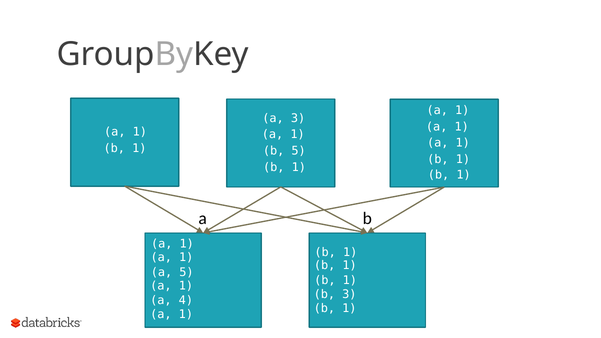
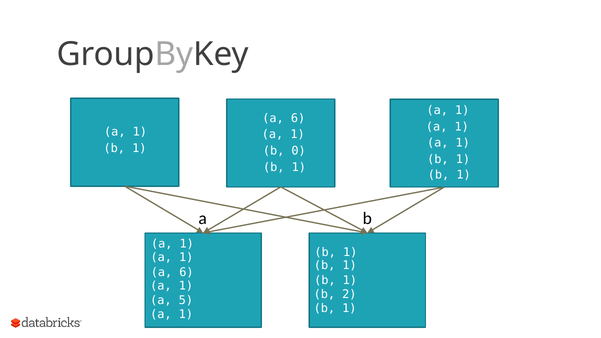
3 at (298, 118): 3 -> 6
b 5: 5 -> 0
5 at (186, 272): 5 -> 6
b 3: 3 -> 2
4: 4 -> 5
